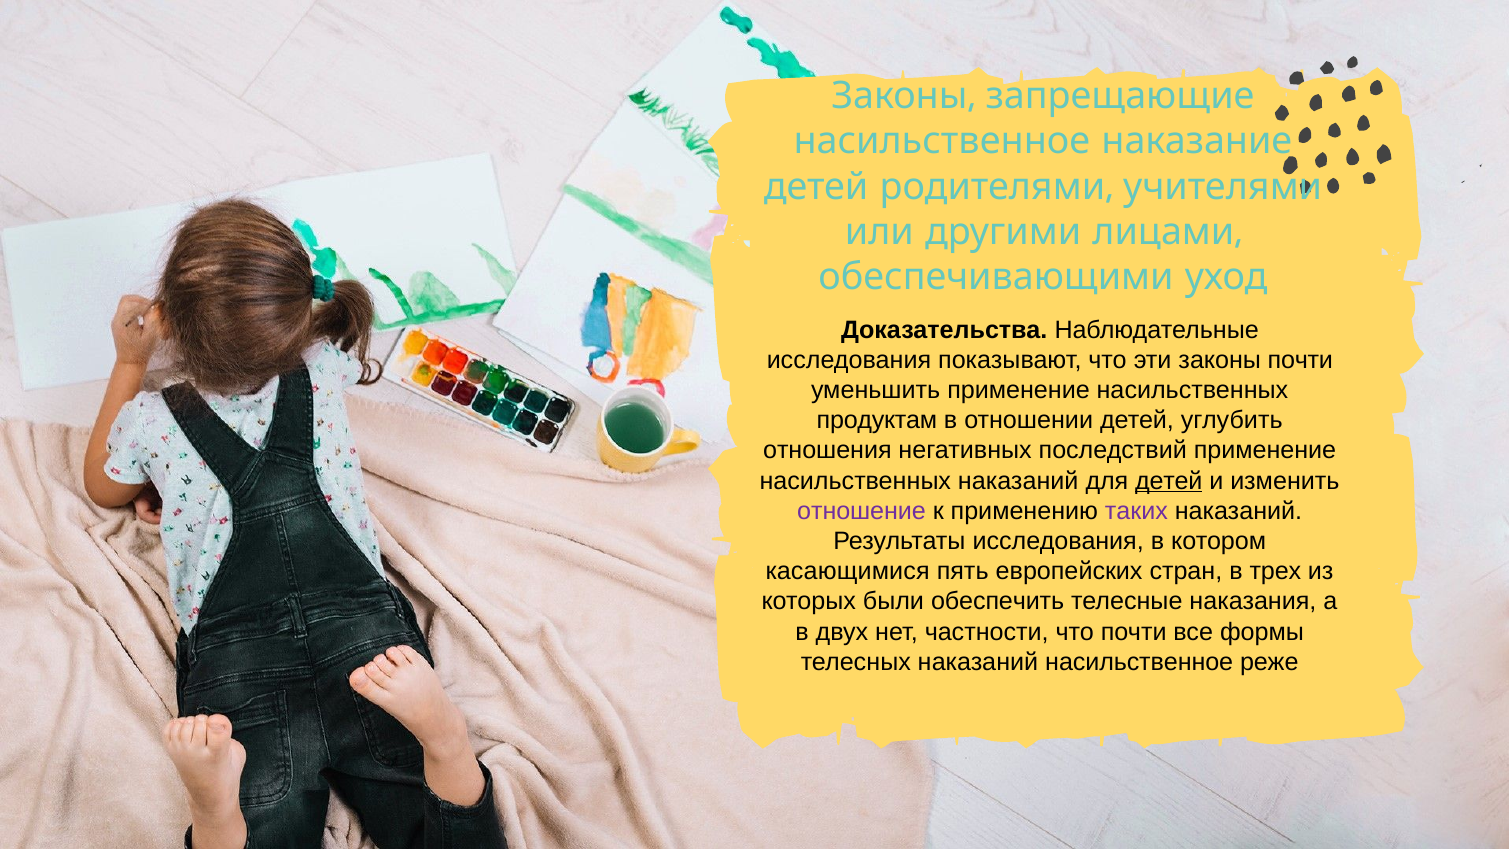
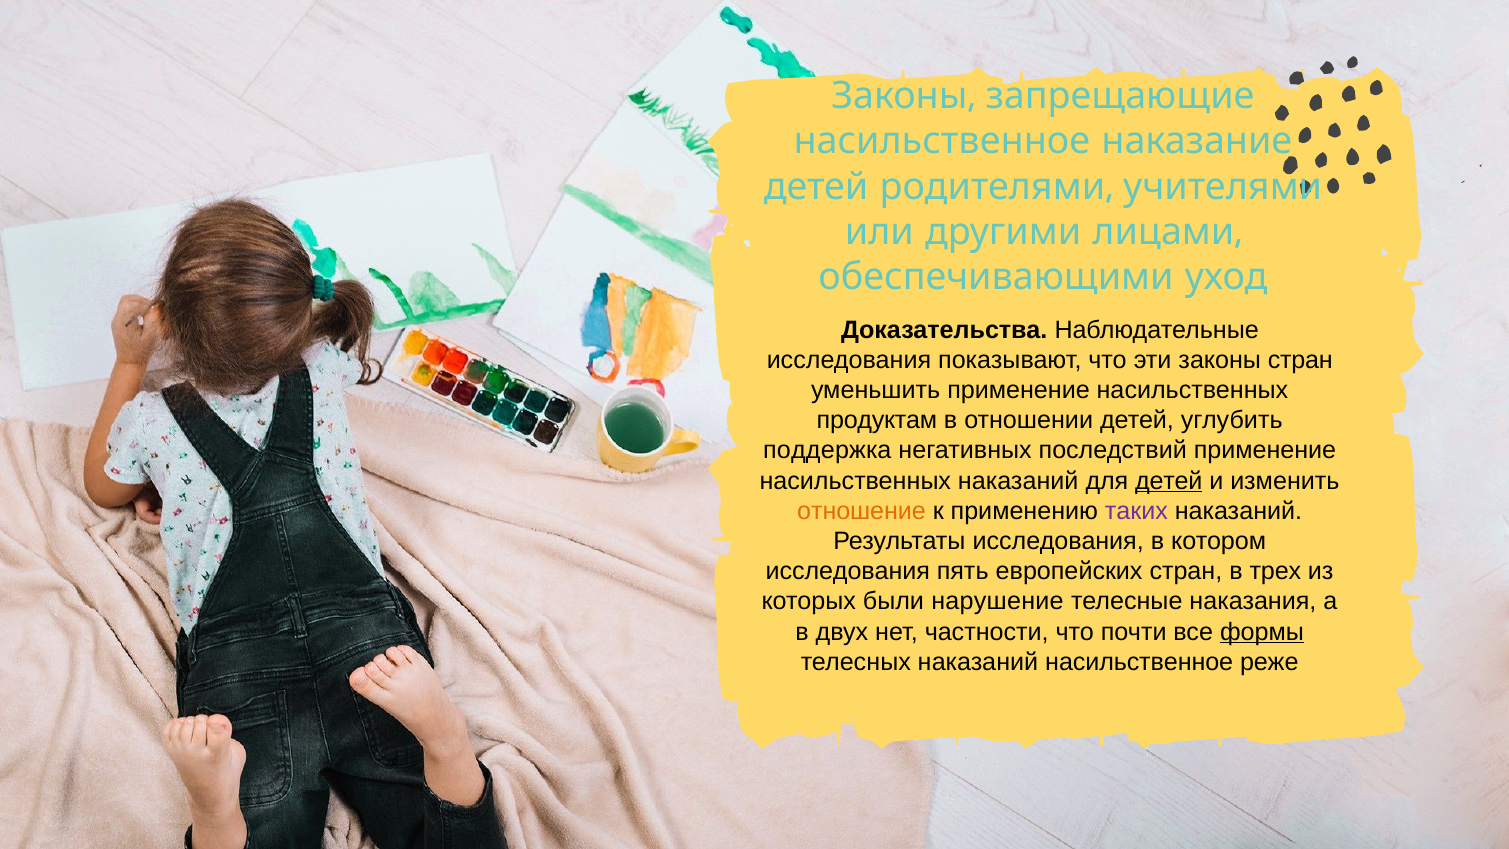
законы почти: почти -> стран
отношения: отношения -> поддержка
отношение colour: purple -> orange
касающимися at (848, 571): касающимися -> исследования
обеспечить: обеспечить -> нарушение
формы underline: none -> present
